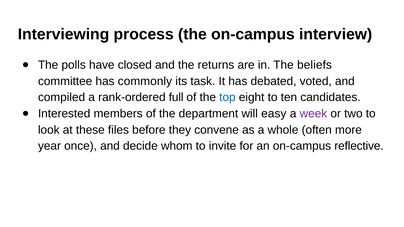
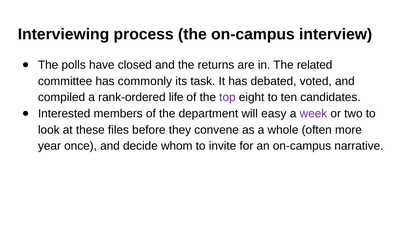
beliefs: beliefs -> related
full: full -> life
top colour: blue -> purple
reflective: reflective -> narrative
